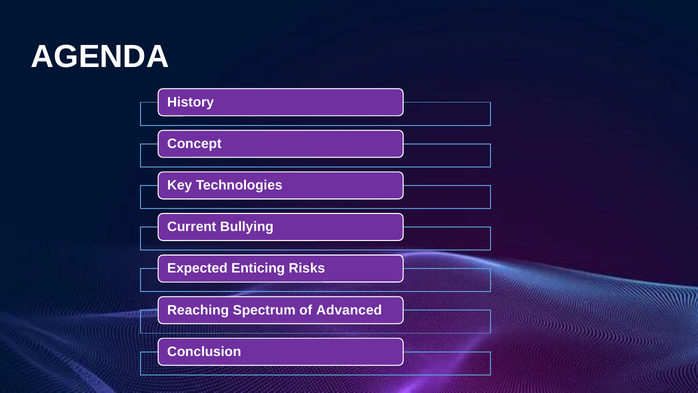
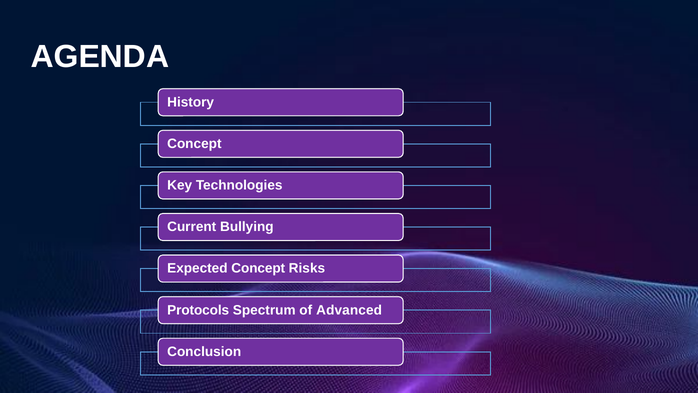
Expected Enticing: Enticing -> Concept
Reaching: Reaching -> Protocols
